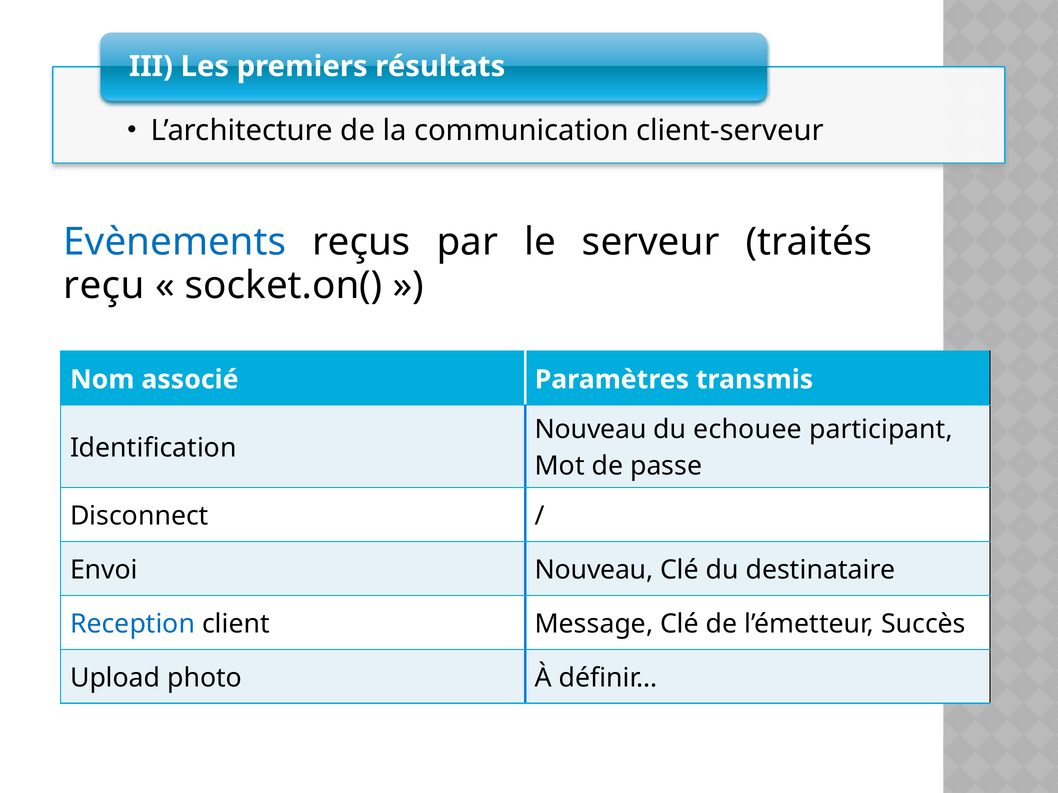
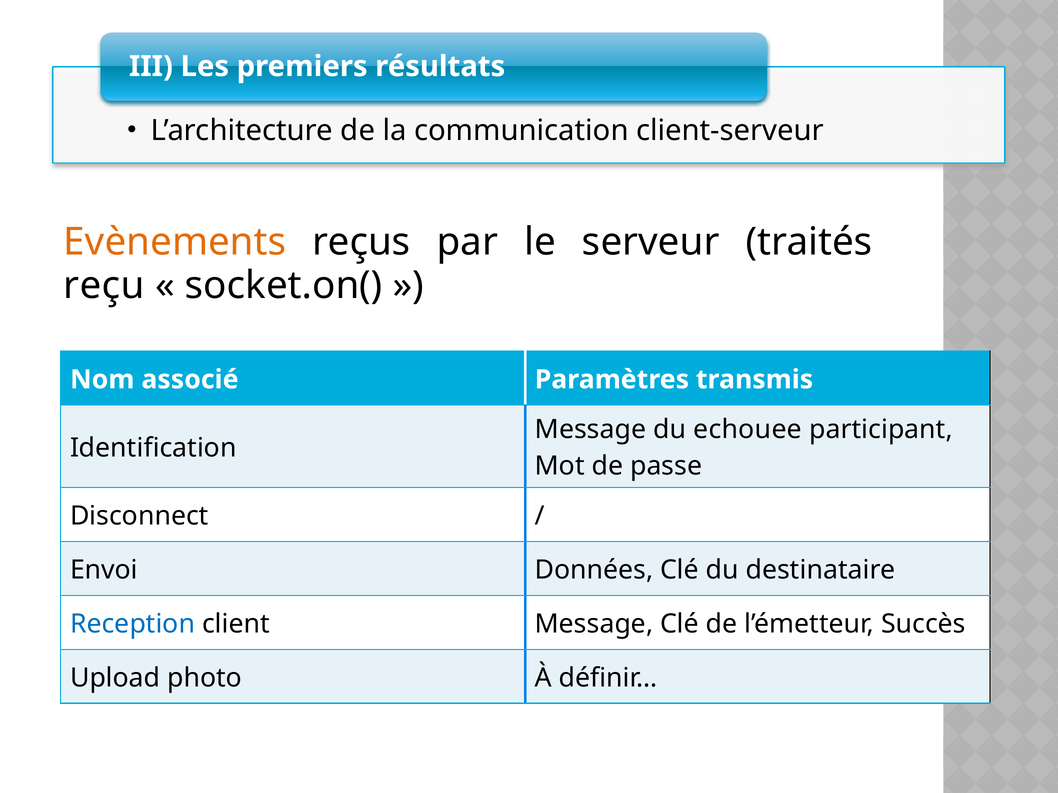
Evènements colour: blue -> orange
Nouveau at (591, 430): Nouveau -> Message
Envoi Nouveau: Nouveau -> Données
